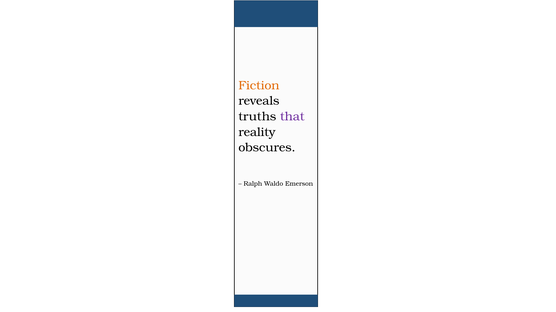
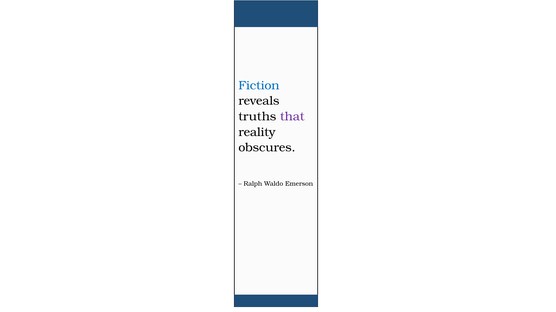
Fiction colour: orange -> blue
